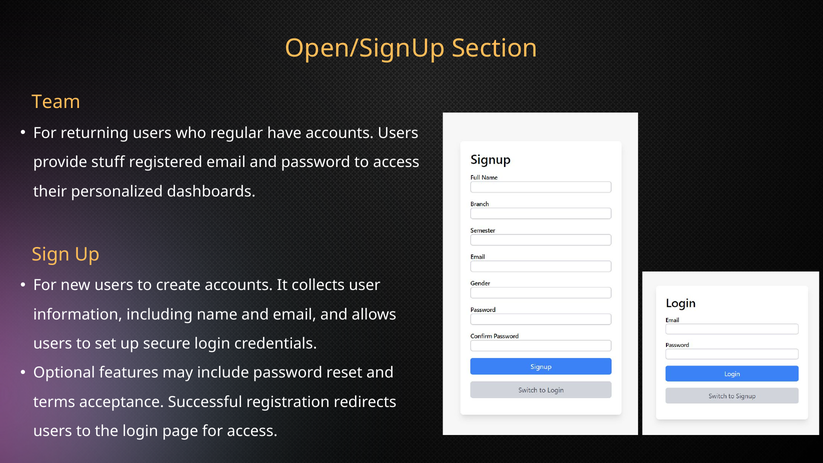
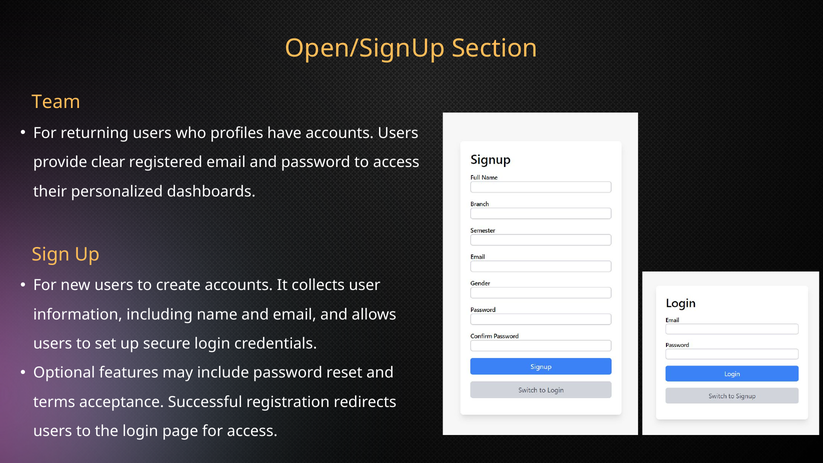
regular: regular -> profiles
stuff: stuff -> clear
